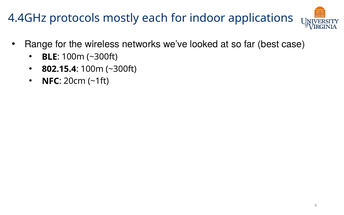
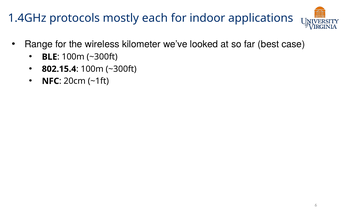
4.4GHz: 4.4GHz -> 1.4GHz
networks: networks -> kilometer
